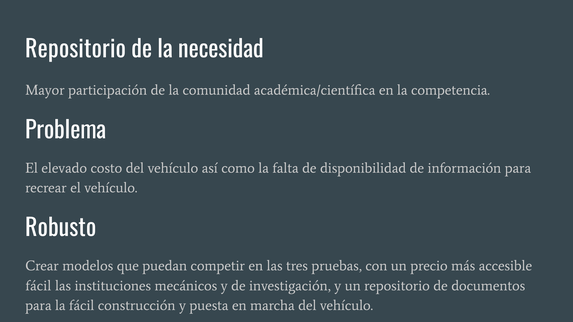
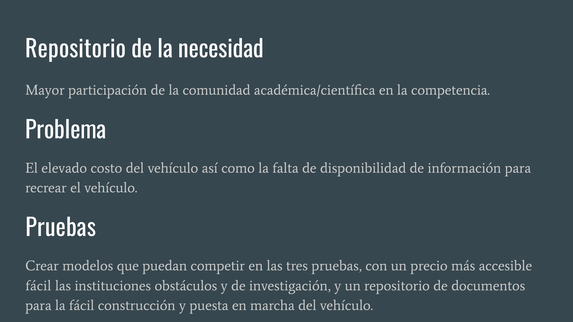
Robusto at (61, 229): Robusto -> Pruebas
mecánicos: mecánicos -> obstáculos
